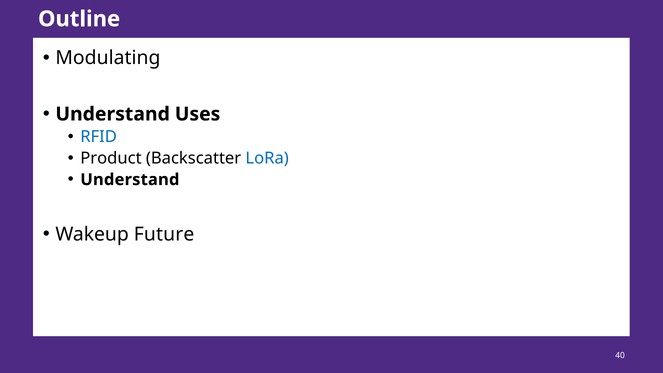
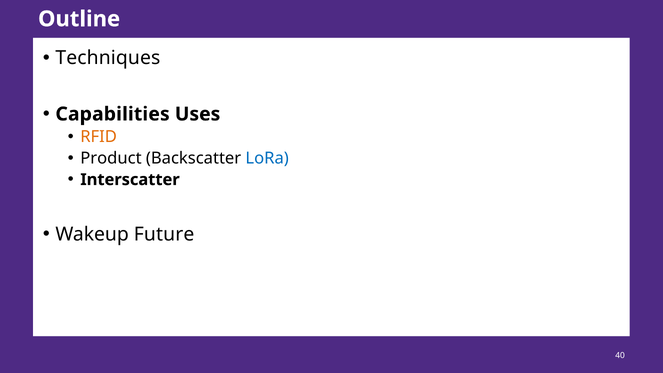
Modulating: Modulating -> Techniques
Understand at (113, 114): Understand -> Capabilities
RFID colour: blue -> orange
Understand at (130, 180): Understand -> Interscatter
